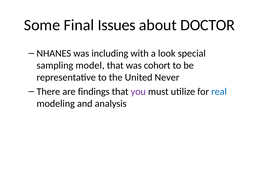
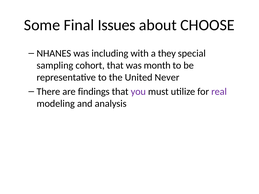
DOCTOR: DOCTOR -> CHOOSE
look: look -> they
model: model -> cohort
cohort: cohort -> month
real colour: blue -> purple
